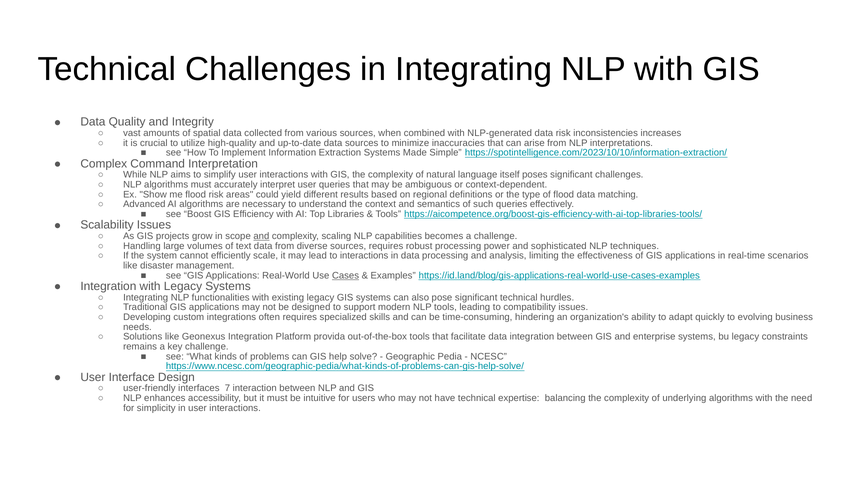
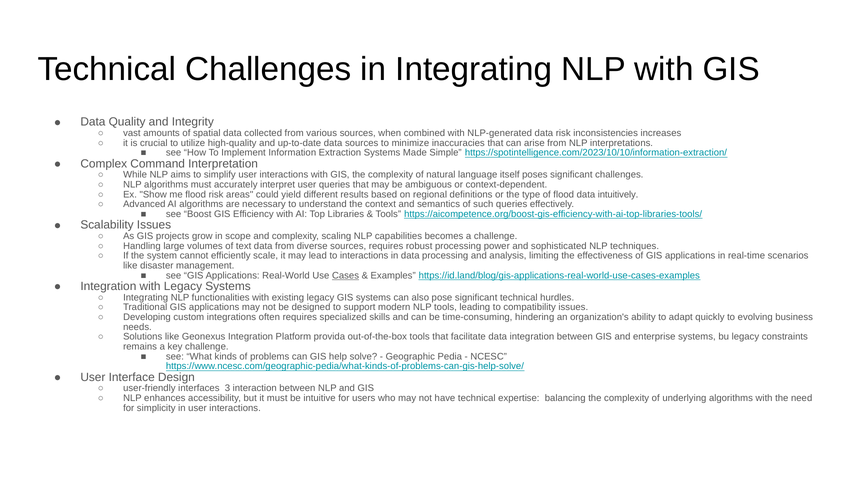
matching: matching -> intuitively
and at (261, 236) underline: present -> none
7: 7 -> 3
